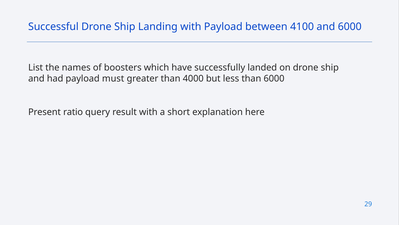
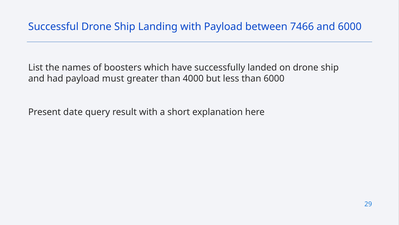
4100: 4100 -> 7466
ratio: ratio -> date
